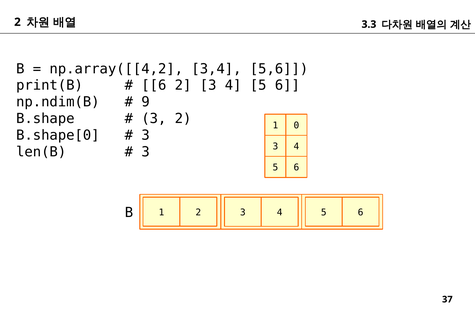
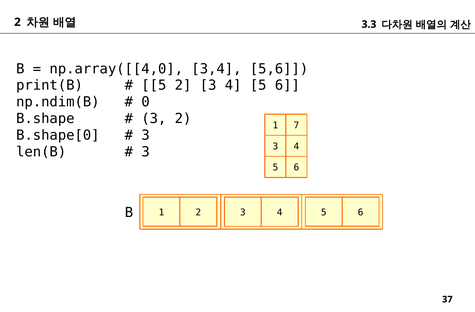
np.array([[4,2: np.array([[4,2 -> np.array([[4,0
6 at (154, 85): 6 -> 5
9: 9 -> 0
0: 0 -> 7
